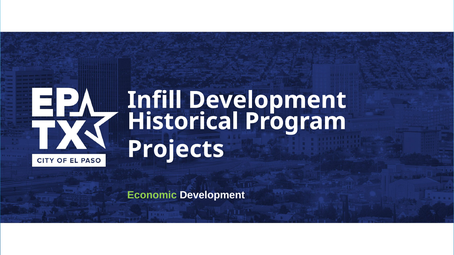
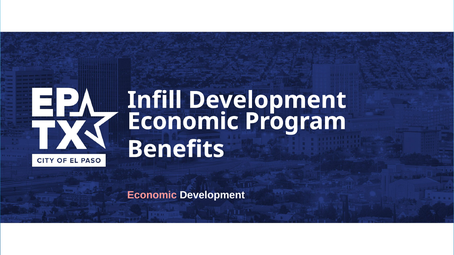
Historical at (183, 122): Historical -> Economic
Projects: Projects -> Benefits
Economic at (152, 195) colour: light green -> pink
